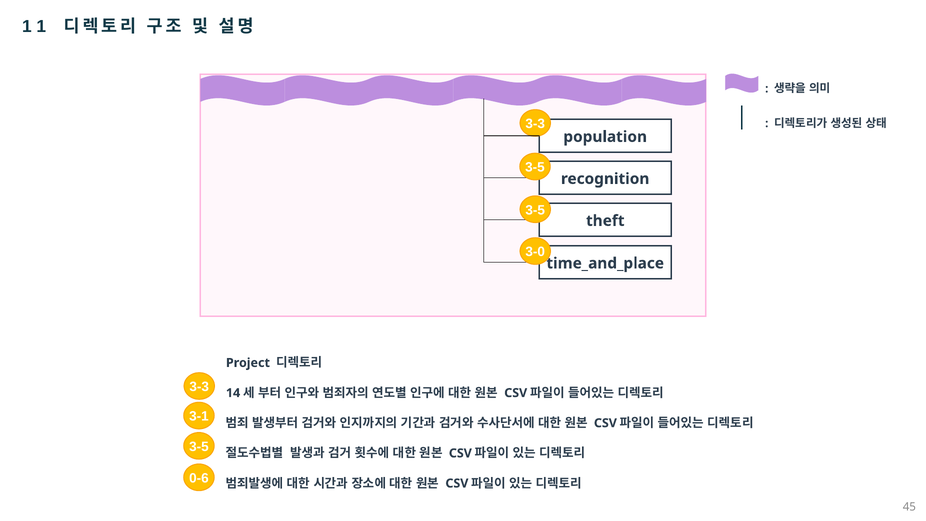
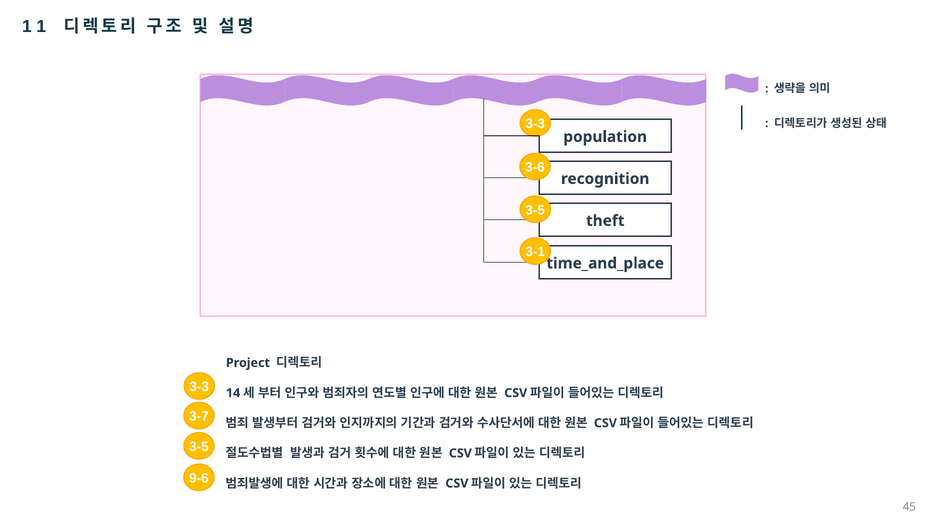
3-5 at (535, 167): 3-5 -> 3-6
3-0: 3-0 -> 3-1
3-1: 3-1 -> 3-7
0-6: 0-6 -> 9-6
